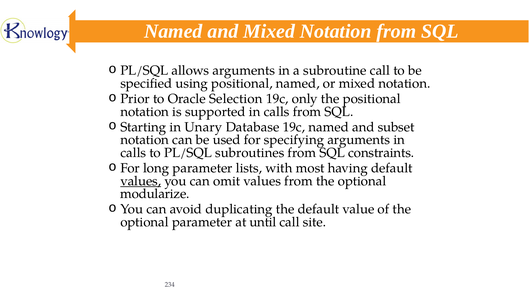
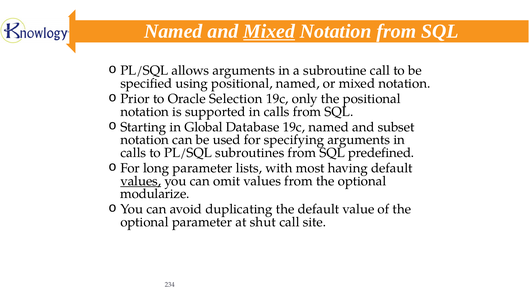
Mixed at (269, 31) underline: none -> present
Unary: Unary -> Global
constraints: constraints -> predefined
until: until -> shut
